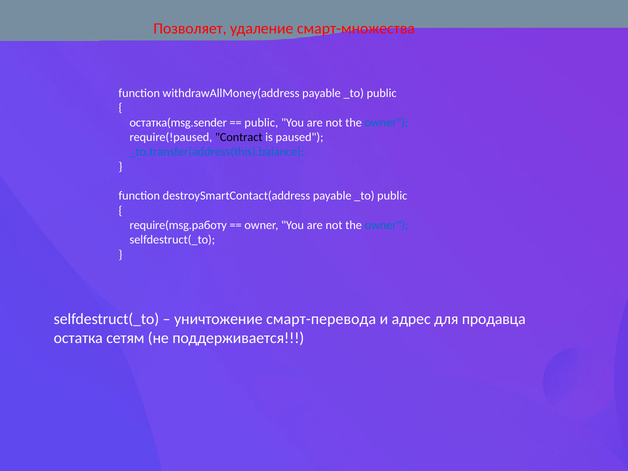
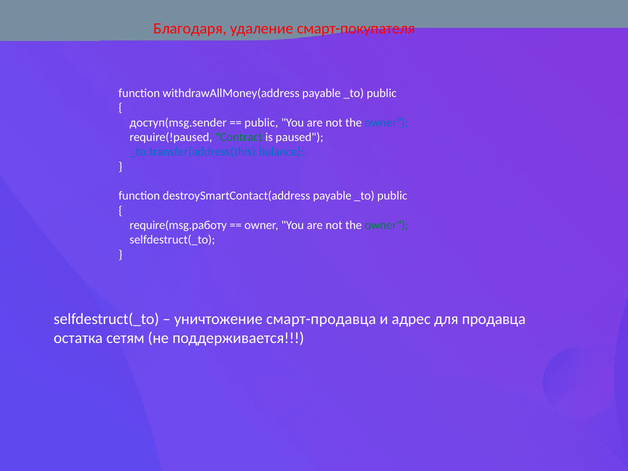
Позволяет: Позволяет -> Благодаря
смарт-множества: смарт-множества -> смарт-покупателя
остатка(msg.sender: остатка(msg.sender -> доступ(msg.sender
Contract colour: black -> green
owner at (387, 225) colour: blue -> green
смарт-перевода: смарт-перевода -> смарт-продавца
